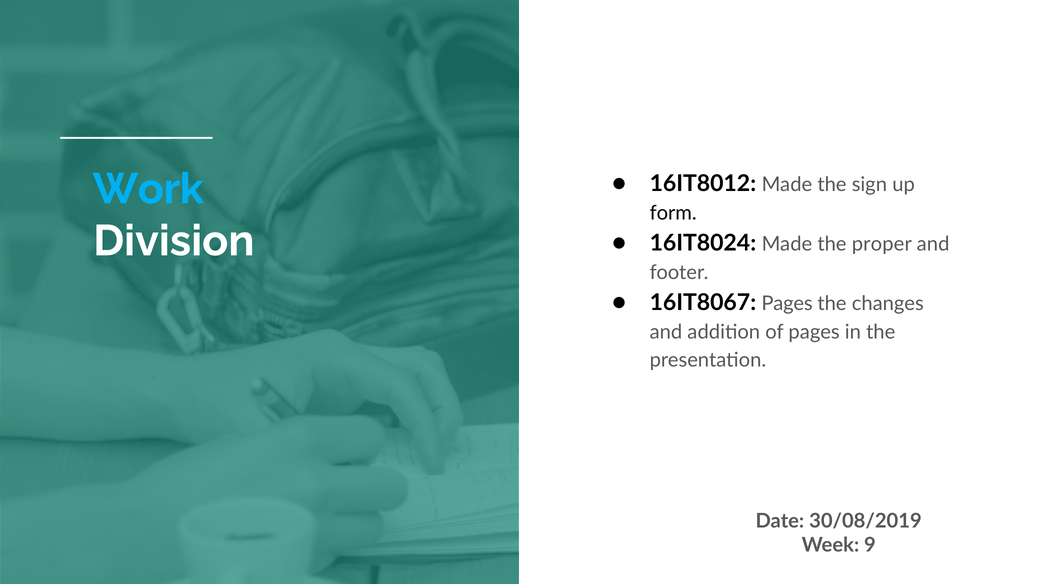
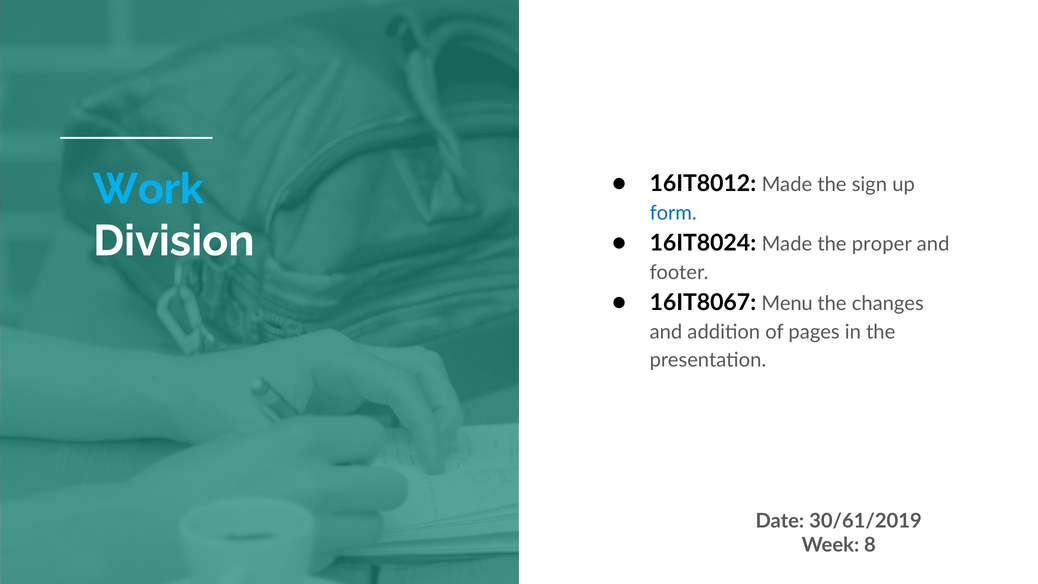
form colour: black -> blue
16IT8067 Pages: Pages -> Menu
30/08/2019: 30/08/2019 -> 30/61/2019
9: 9 -> 8
